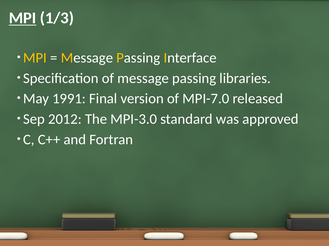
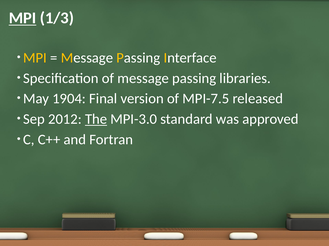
1991: 1991 -> 1904
MPI-7.0: MPI-7.0 -> MPI-7.5
The underline: none -> present
